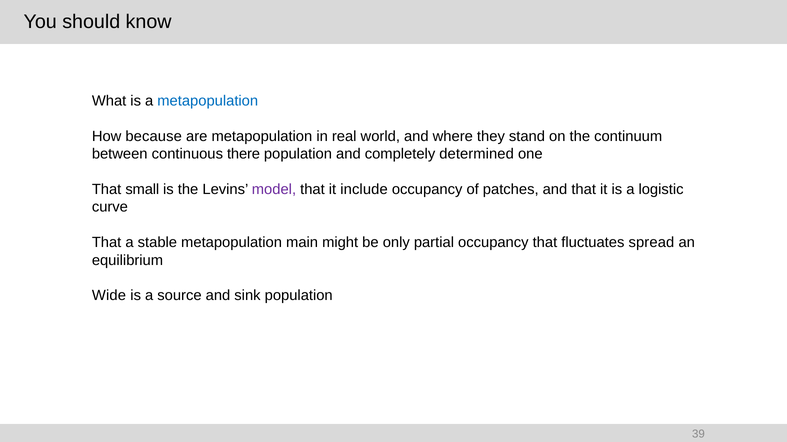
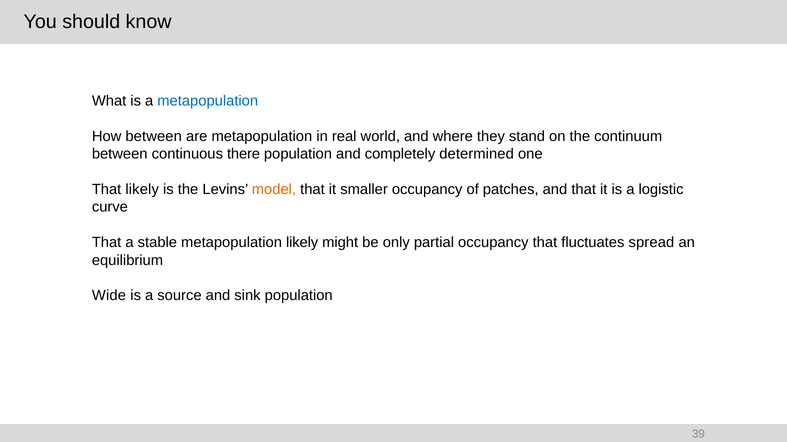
How because: because -> between
That small: small -> likely
model colour: purple -> orange
include: include -> smaller
metapopulation main: main -> likely
